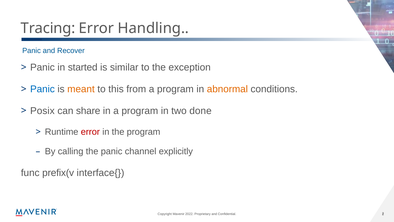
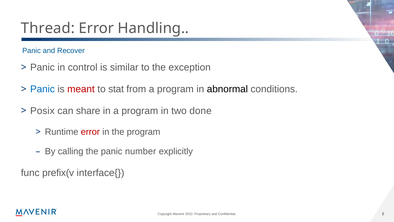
Tracing: Tracing -> Thread
started: started -> control
meant colour: orange -> red
this: this -> stat
abnormal colour: orange -> black
channel: channel -> number
